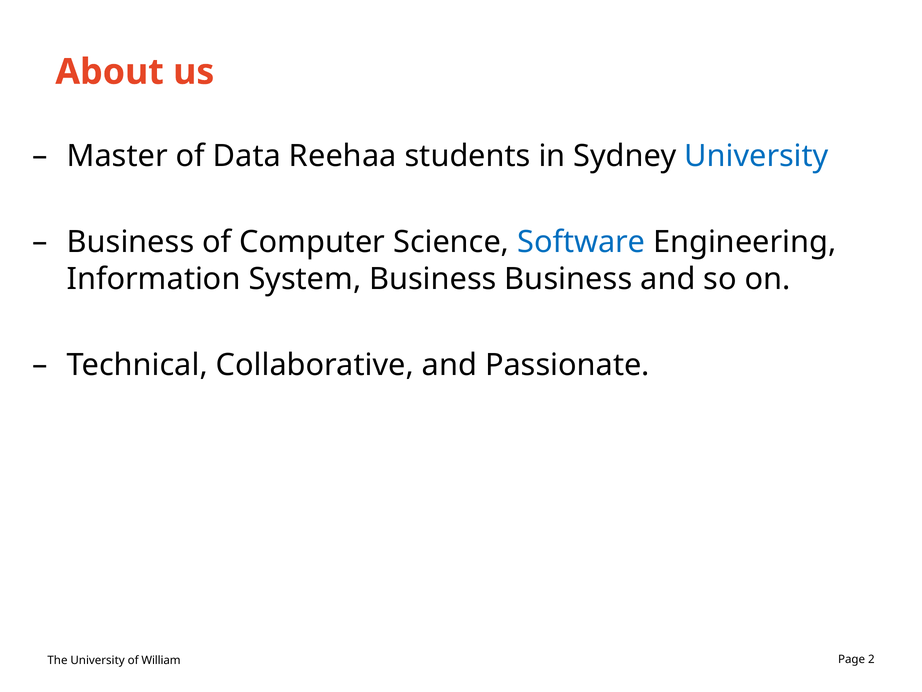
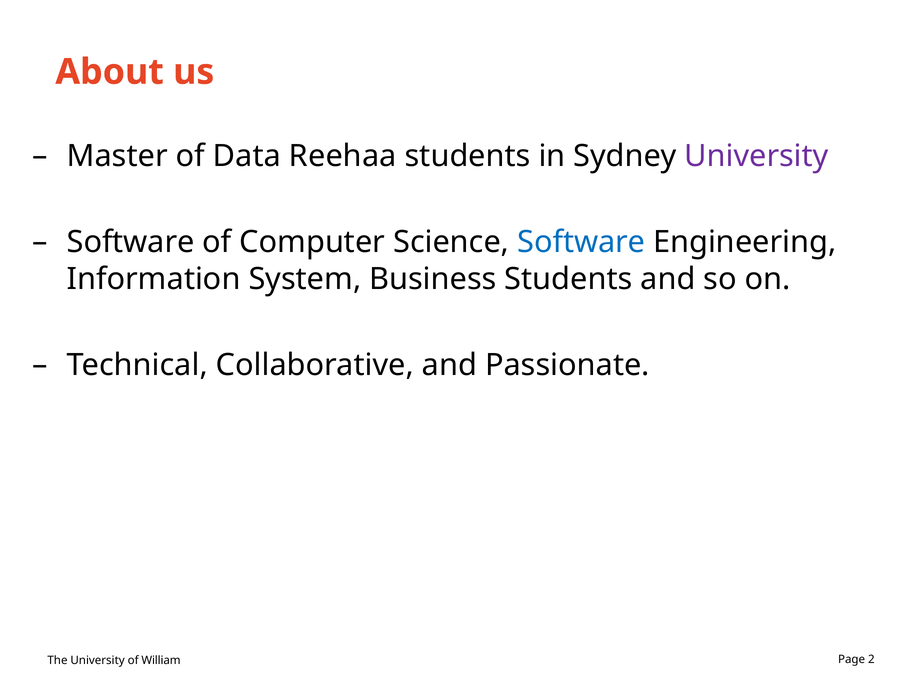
University at (756, 156) colour: blue -> purple
Business at (131, 242): Business -> Software
Business Business: Business -> Students
